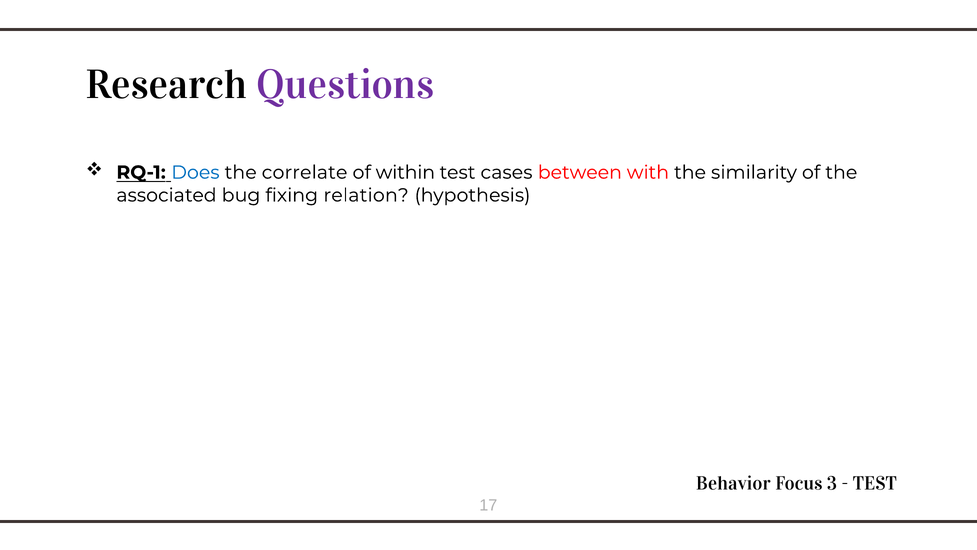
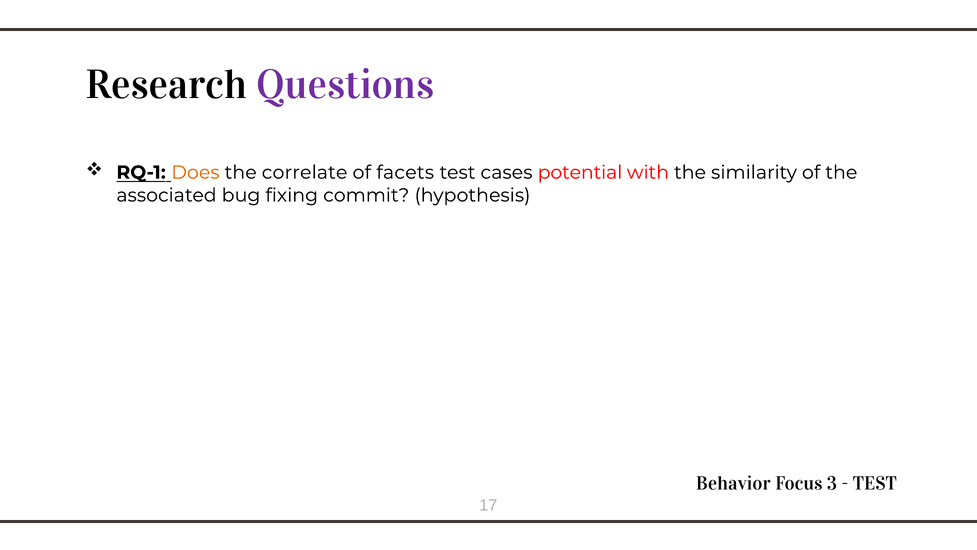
Does colour: blue -> orange
within: within -> facets
between: between -> potential
relation: relation -> commit
